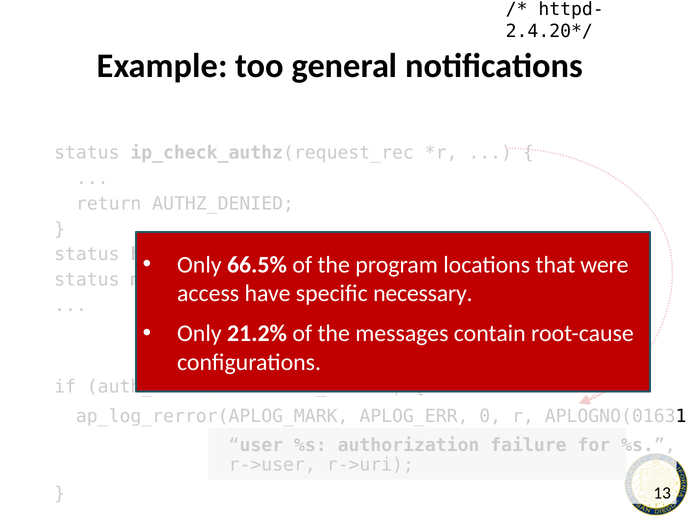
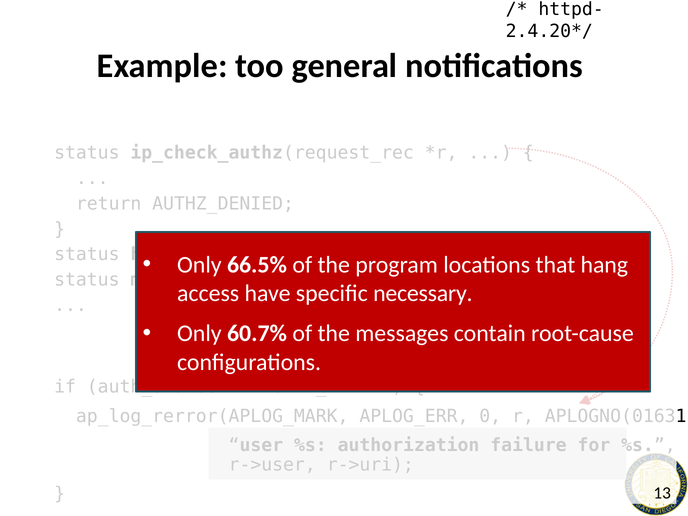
were: were -> hang
21.2%: 21.2% -> 60.7%
